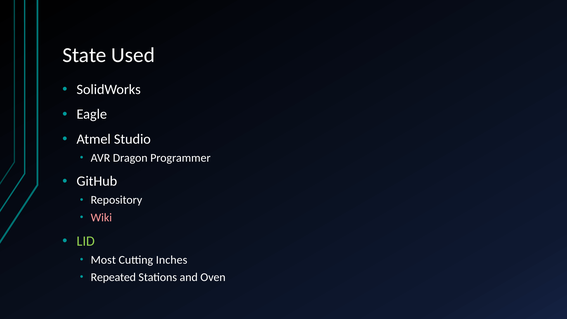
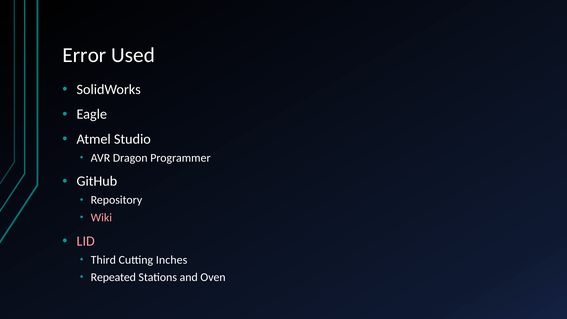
State: State -> Error
LID colour: light green -> pink
Most: Most -> Third
